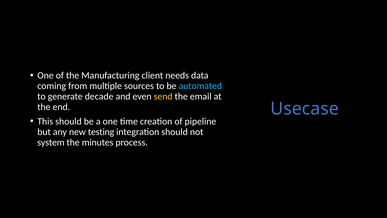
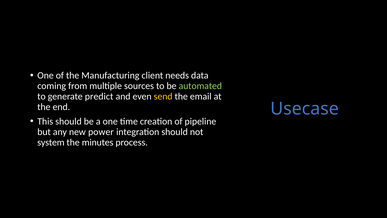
automated colour: light blue -> light green
decade: decade -> predict
testing: testing -> power
